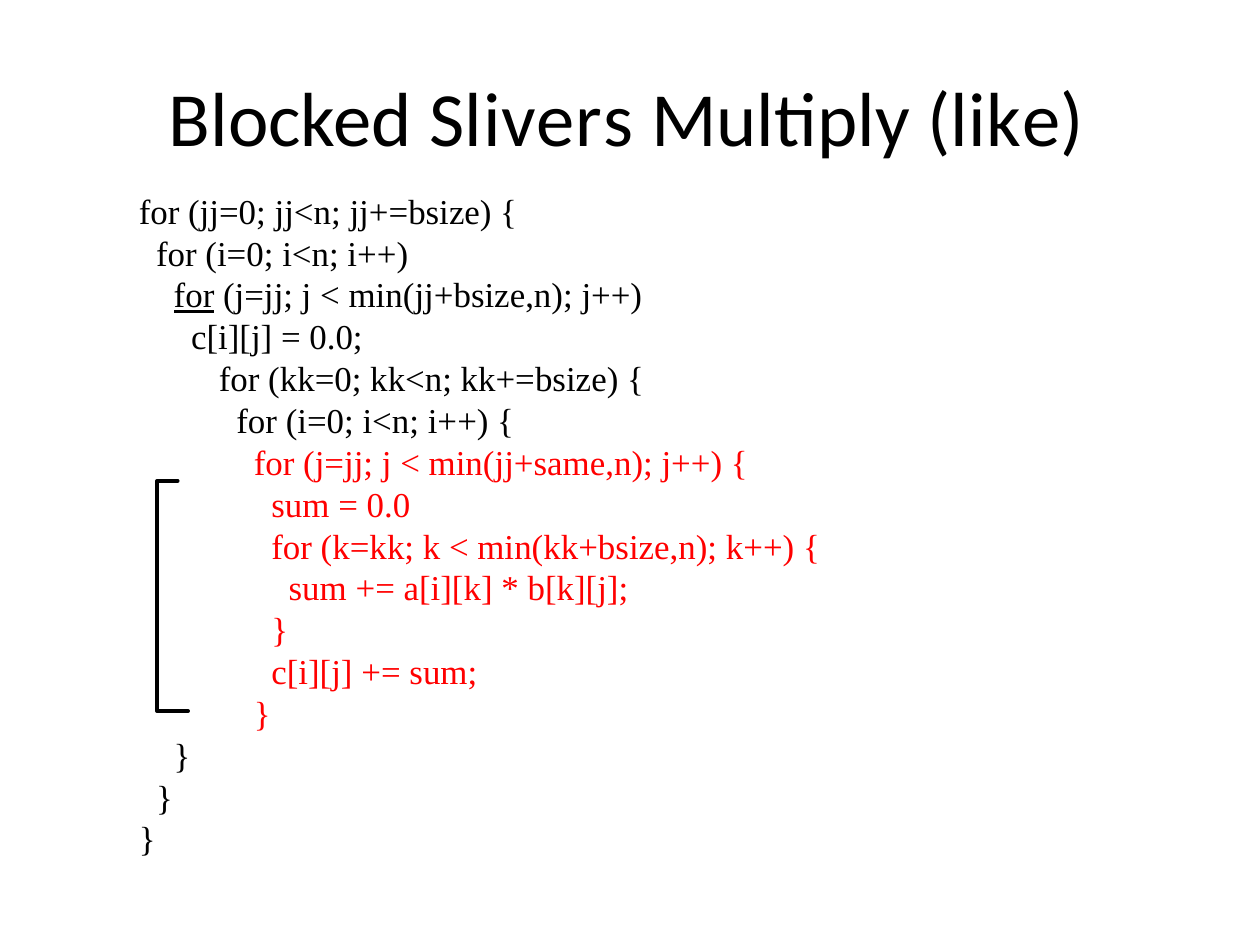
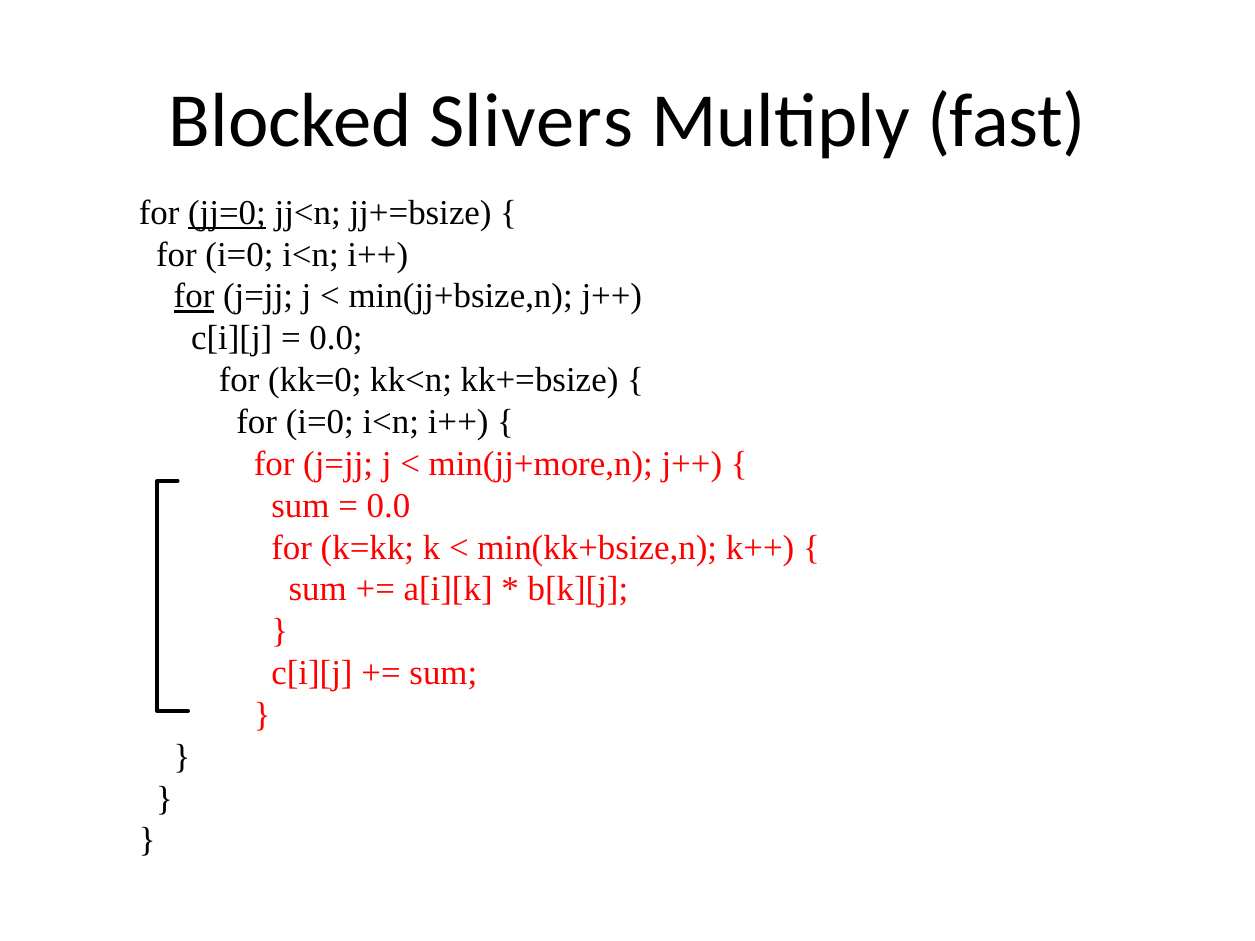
like: like -> fast
jj=0 underline: none -> present
min(jj+same,n: min(jj+same,n -> min(jj+more,n
